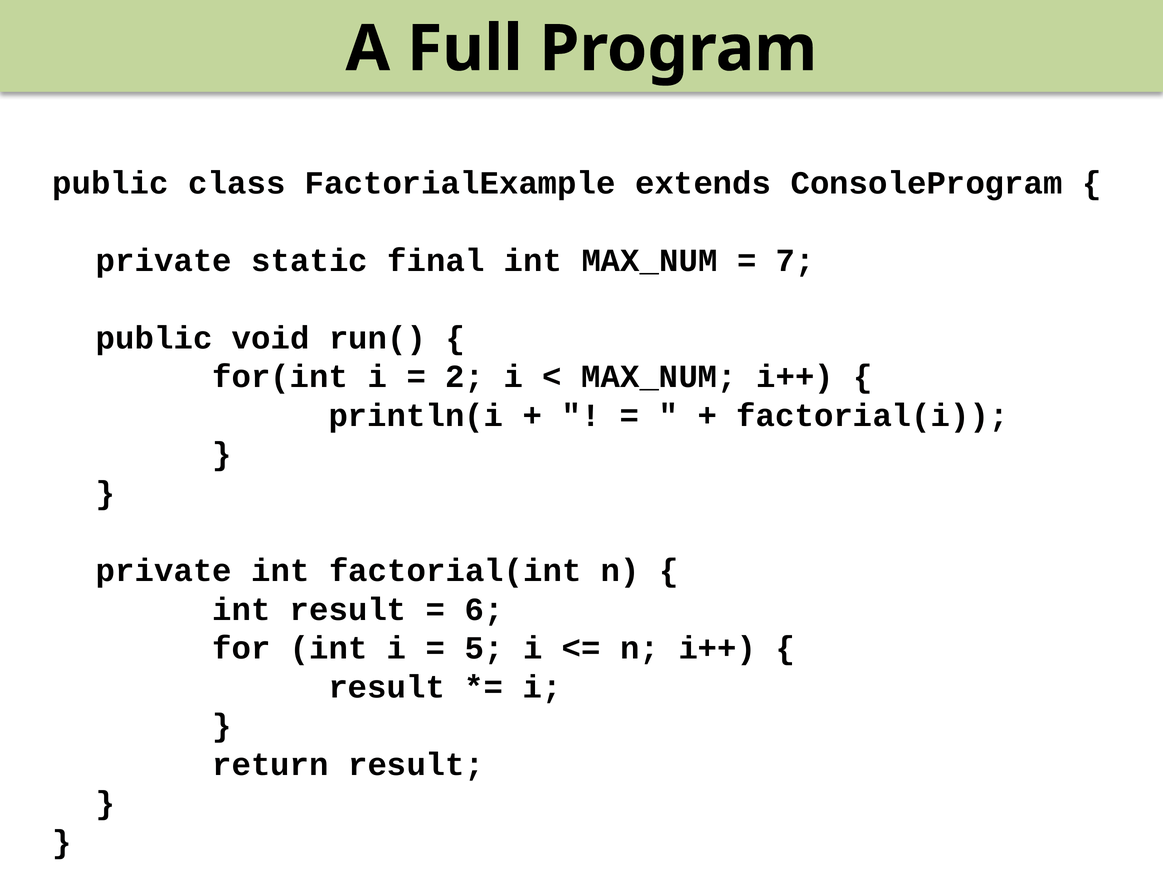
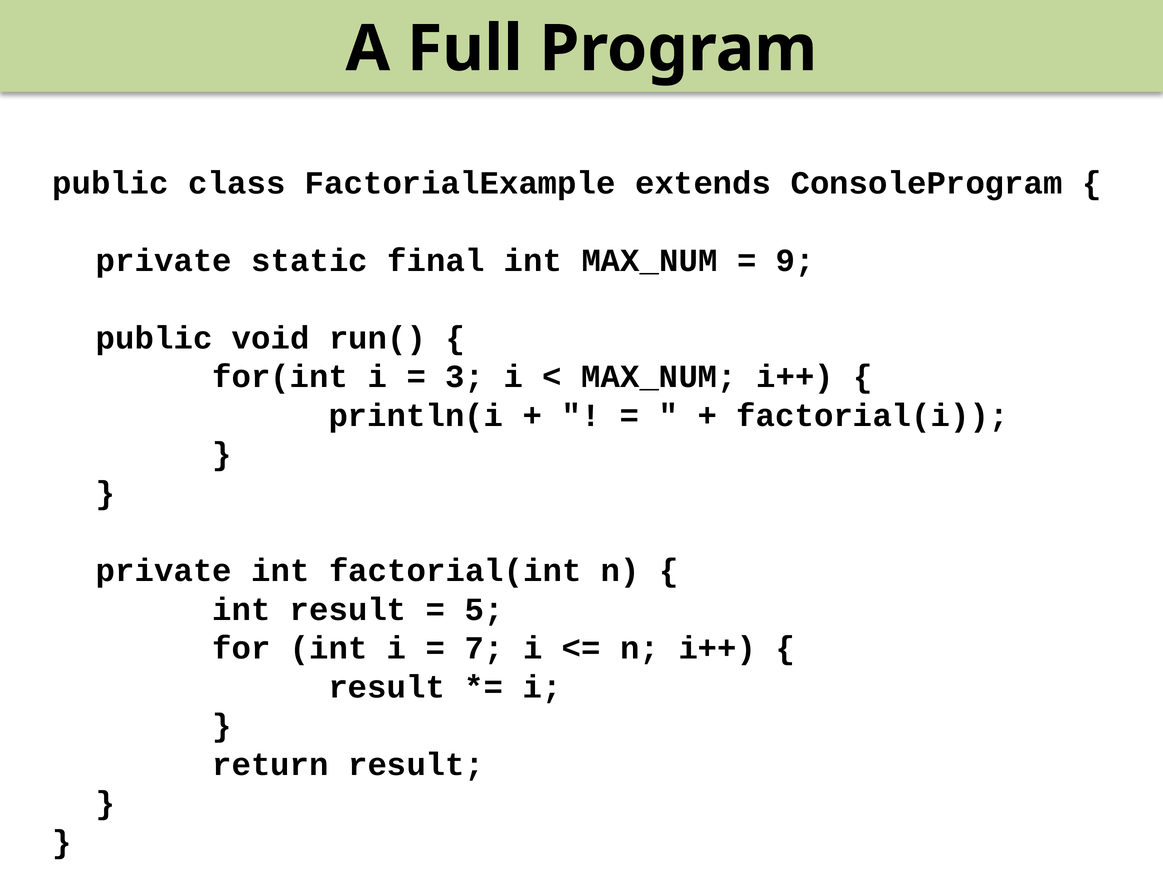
7: 7 -> 9
2: 2 -> 3
6: 6 -> 5
5: 5 -> 7
